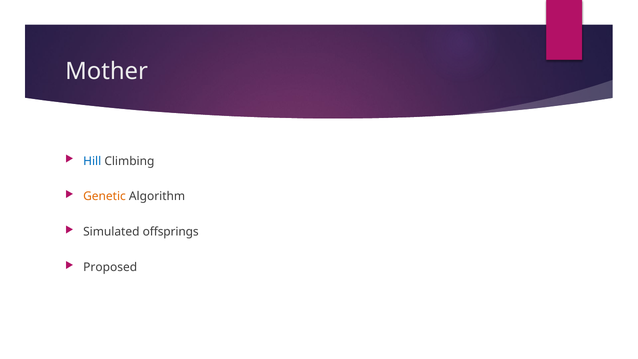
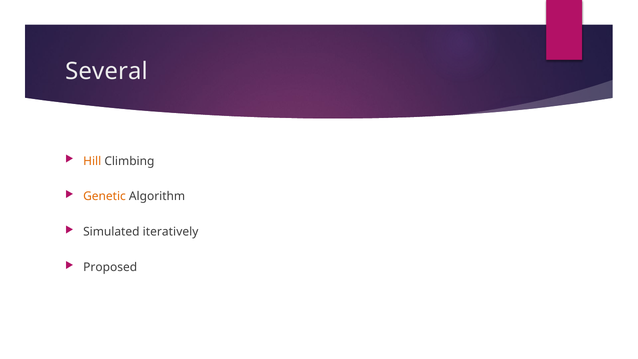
Mother: Mother -> Several
Hill colour: blue -> orange
offsprings: offsprings -> iteratively
